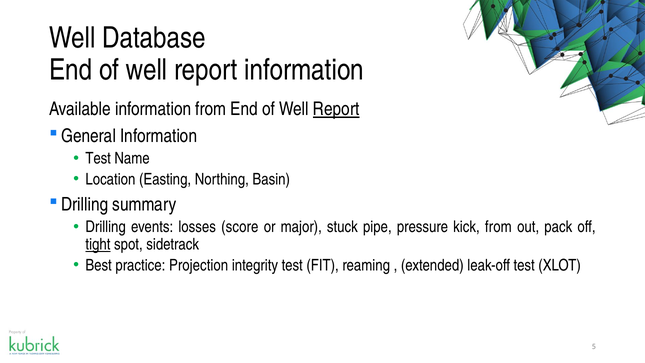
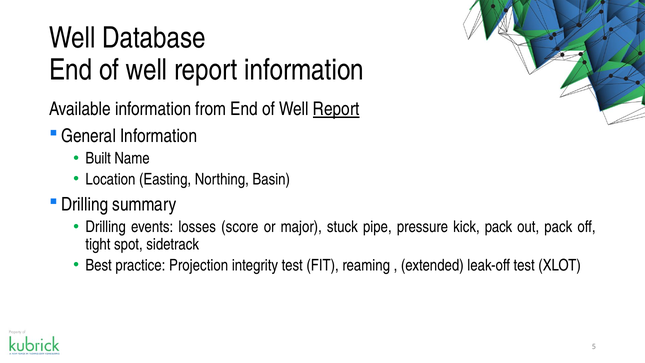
Test at (98, 158): Test -> Built
kick from: from -> pack
tight underline: present -> none
